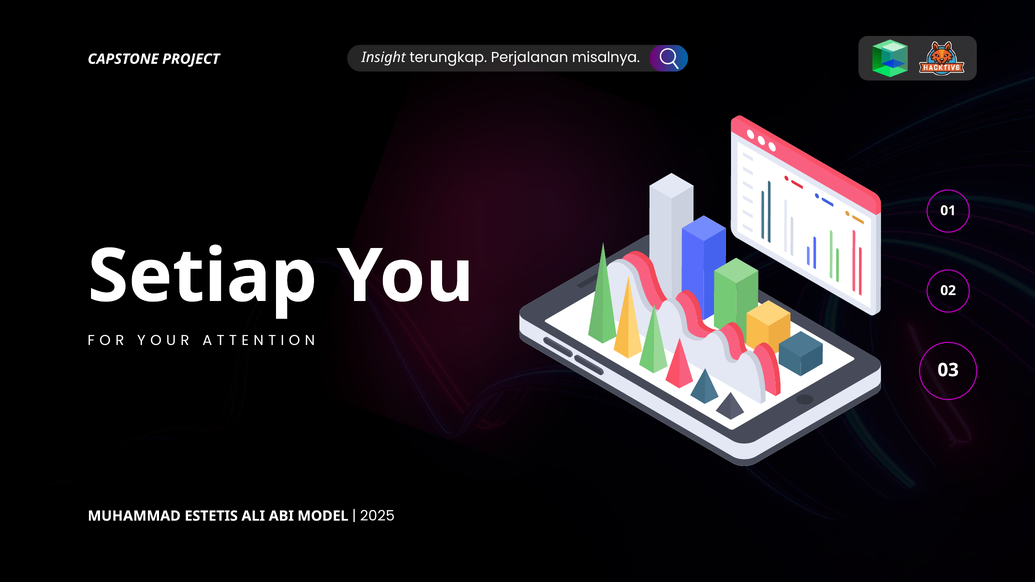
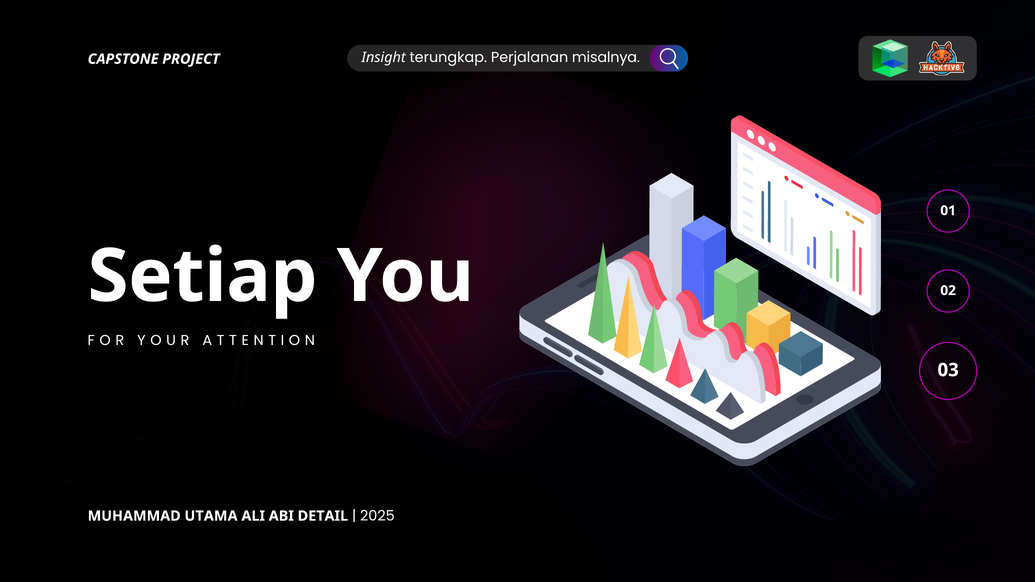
ESTETIS: ESTETIS -> UTAMA
MODEL: MODEL -> DETAIL
